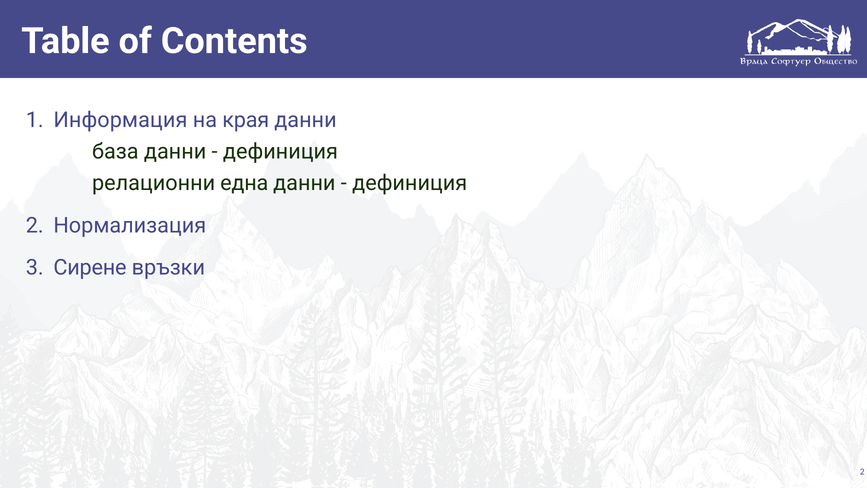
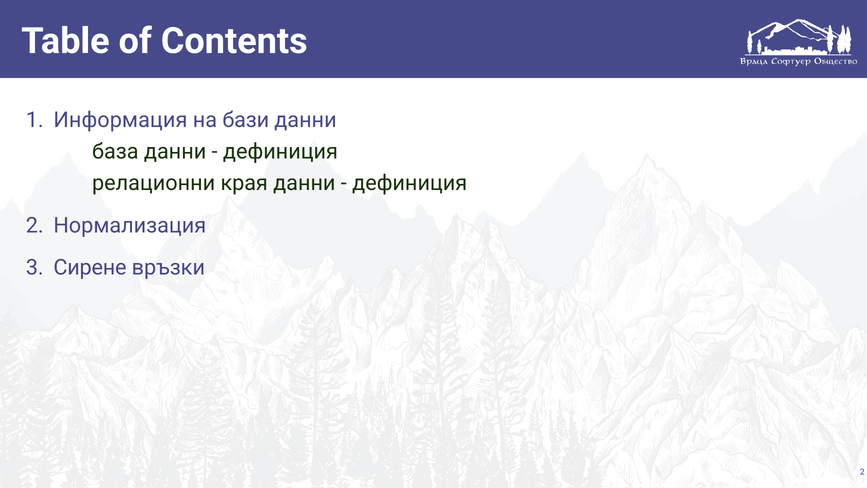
края: края -> бази
една: една -> края
